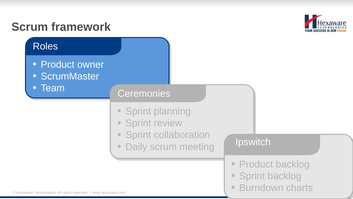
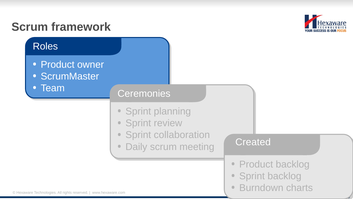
Ipswitch: Ipswitch -> Created
